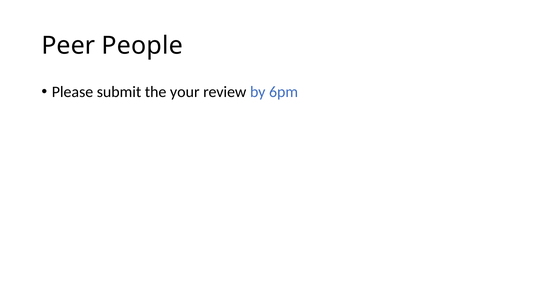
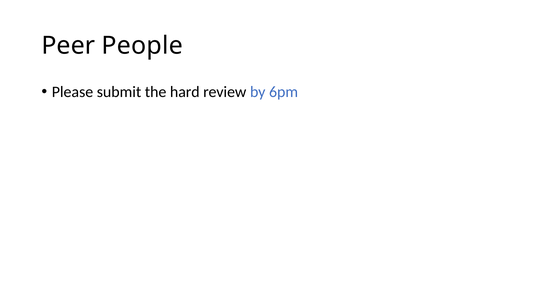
your: your -> hard
